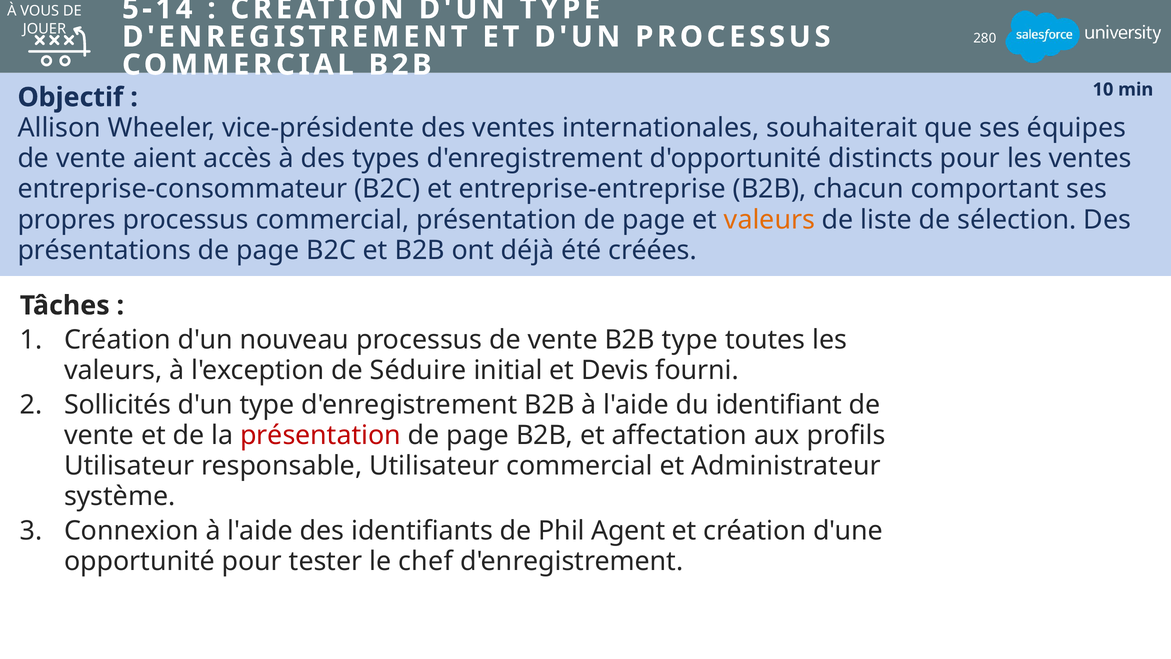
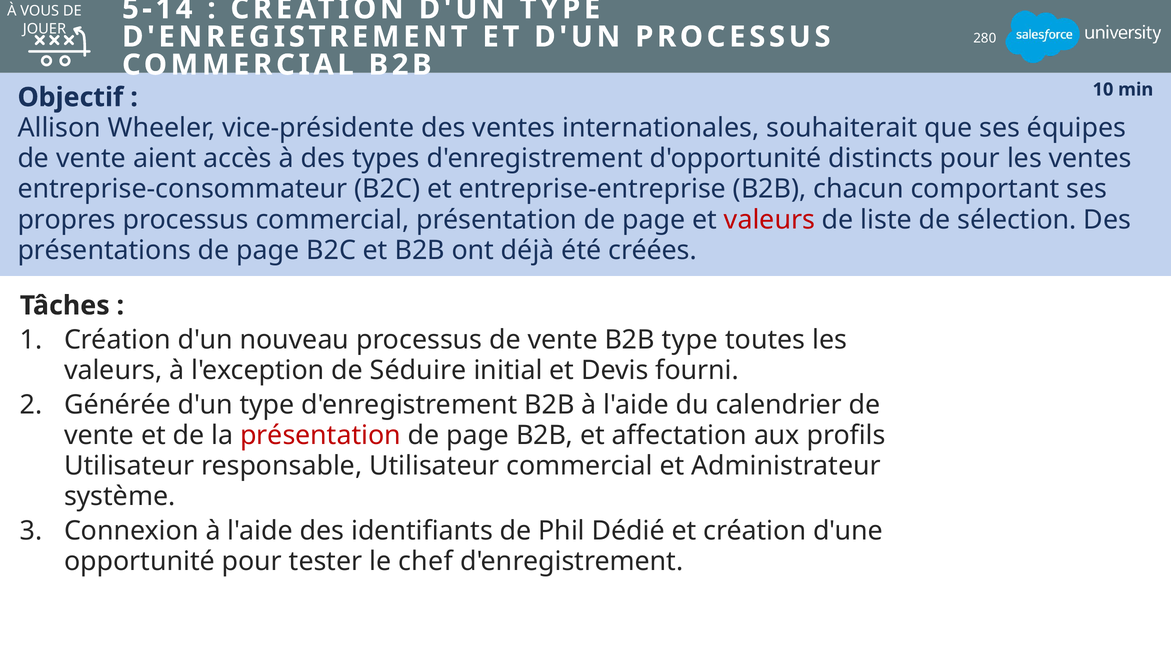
valeurs at (769, 220) colour: orange -> red
Sollicités: Sollicités -> Générée
identifiant: identifiant -> calendrier
Agent: Agent -> Dédié
